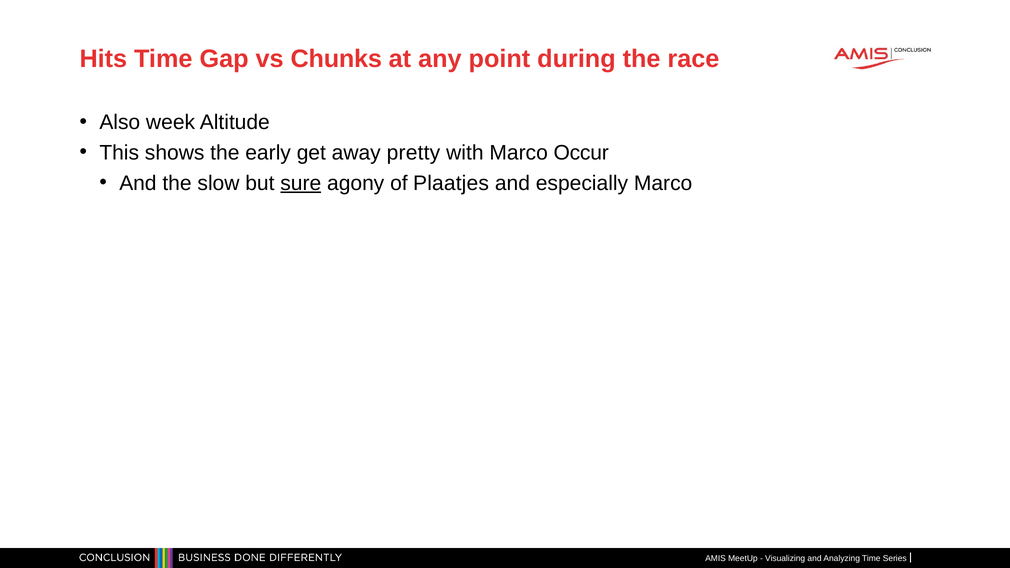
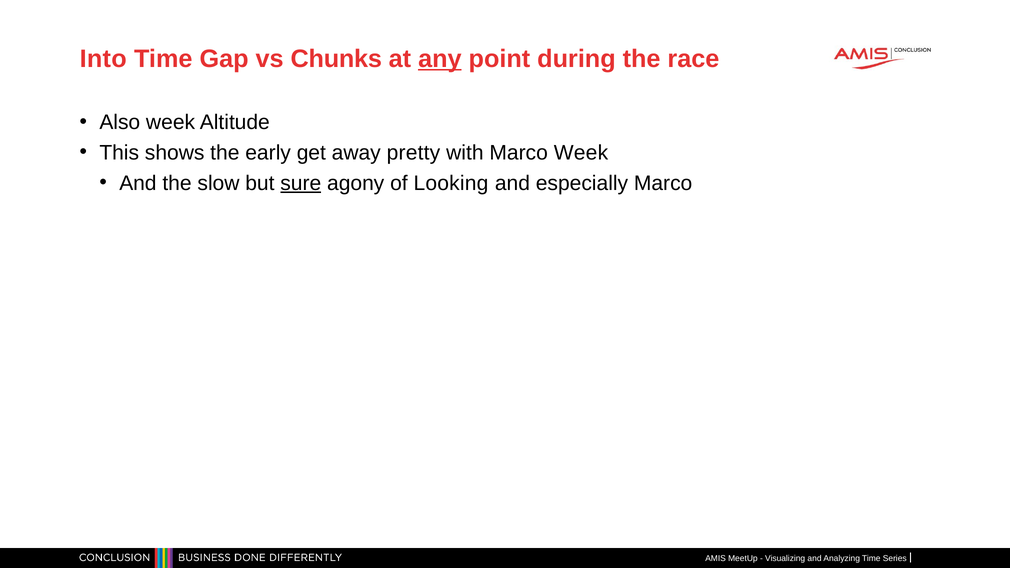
Hits: Hits -> Into
any underline: none -> present
Marco Occur: Occur -> Week
Plaatjes: Plaatjes -> Looking
